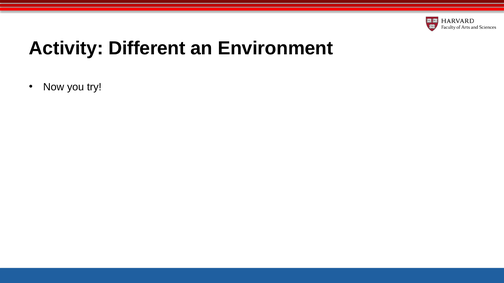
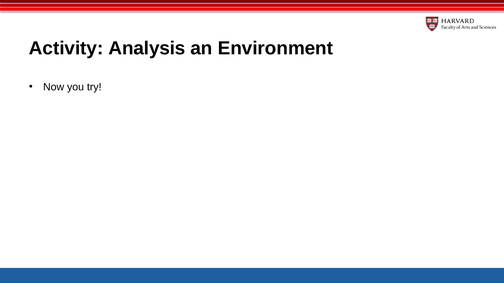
Different: Different -> Analysis
